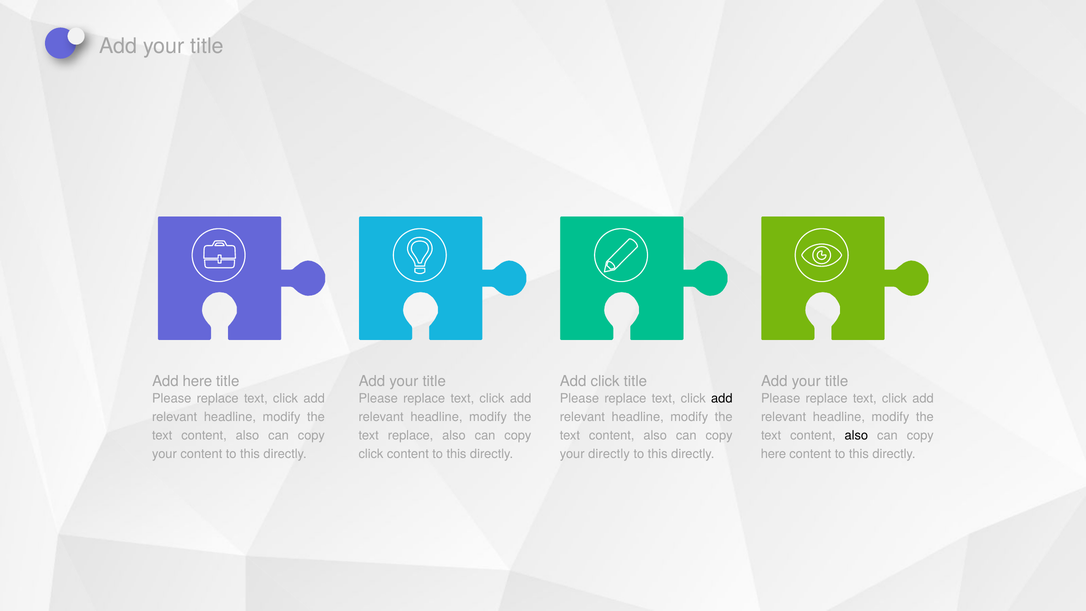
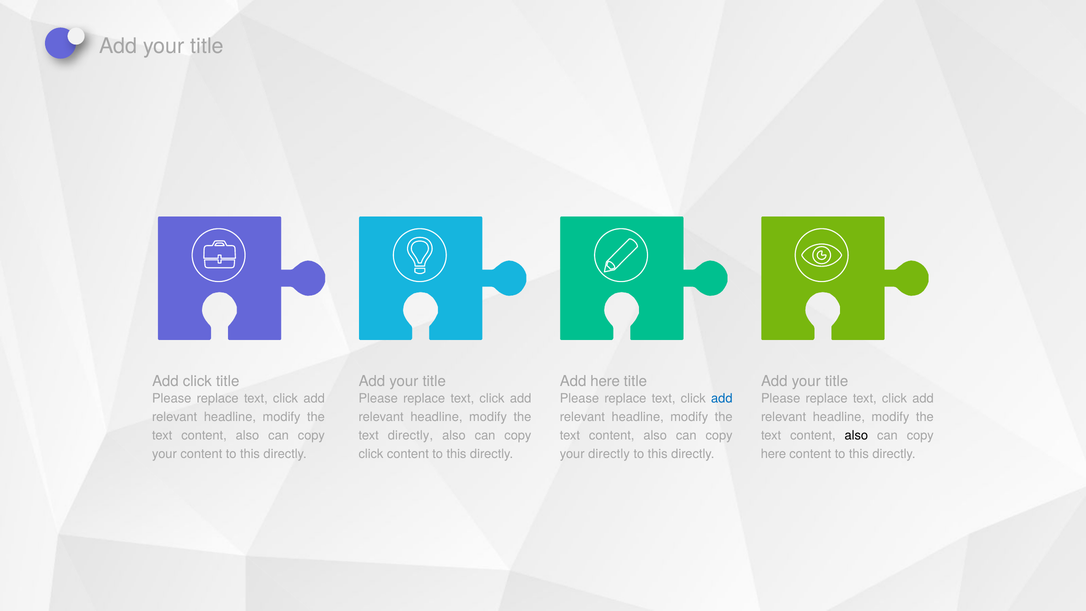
Add here: here -> click
Add click: click -> here
add at (722, 398) colour: black -> blue
text replace: replace -> directly
